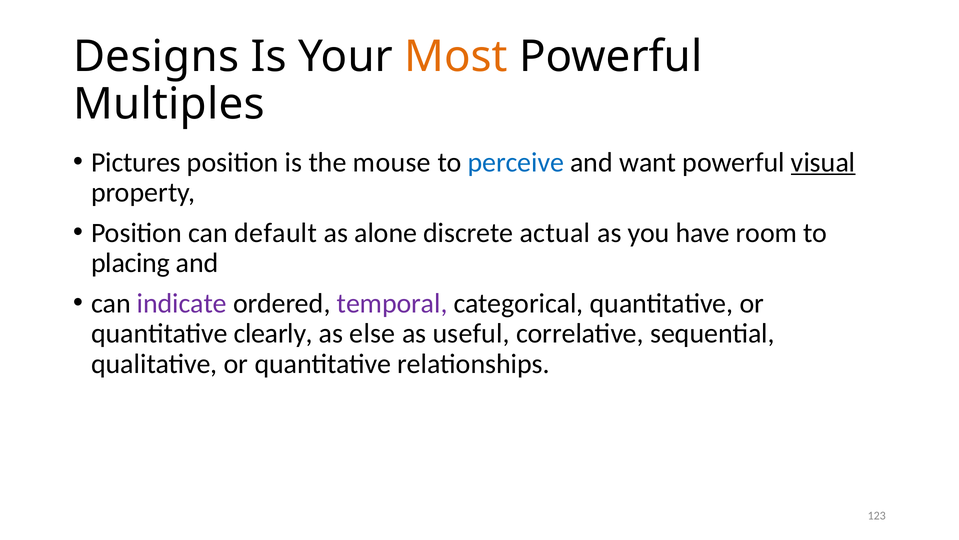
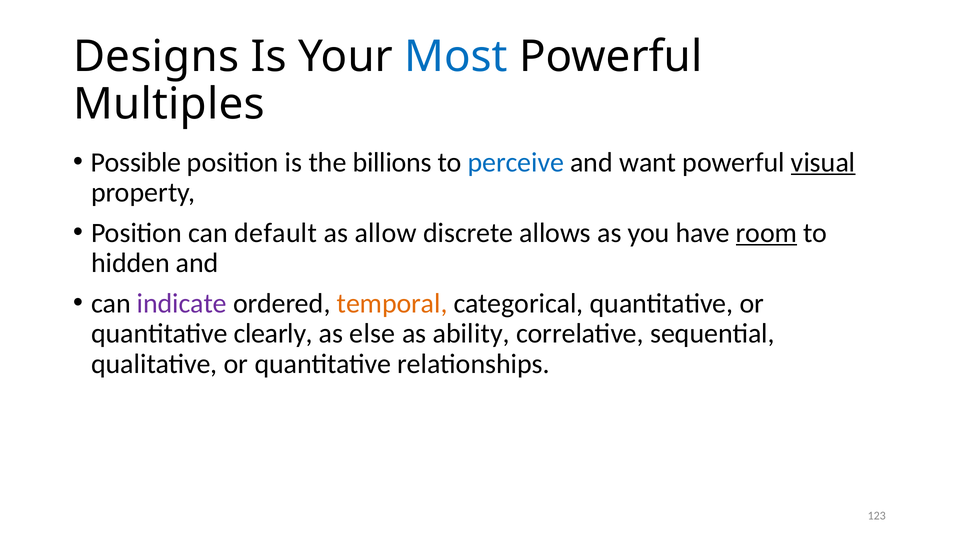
Most colour: orange -> blue
Pictures: Pictures -> Possible
mouse: mouse -> billions
alone: alone -> allow
actual: actual -> allows
room underline: none -> present
placing: placing -> hidden
temporal colour: purple -> orange
useful: useful -> ability
